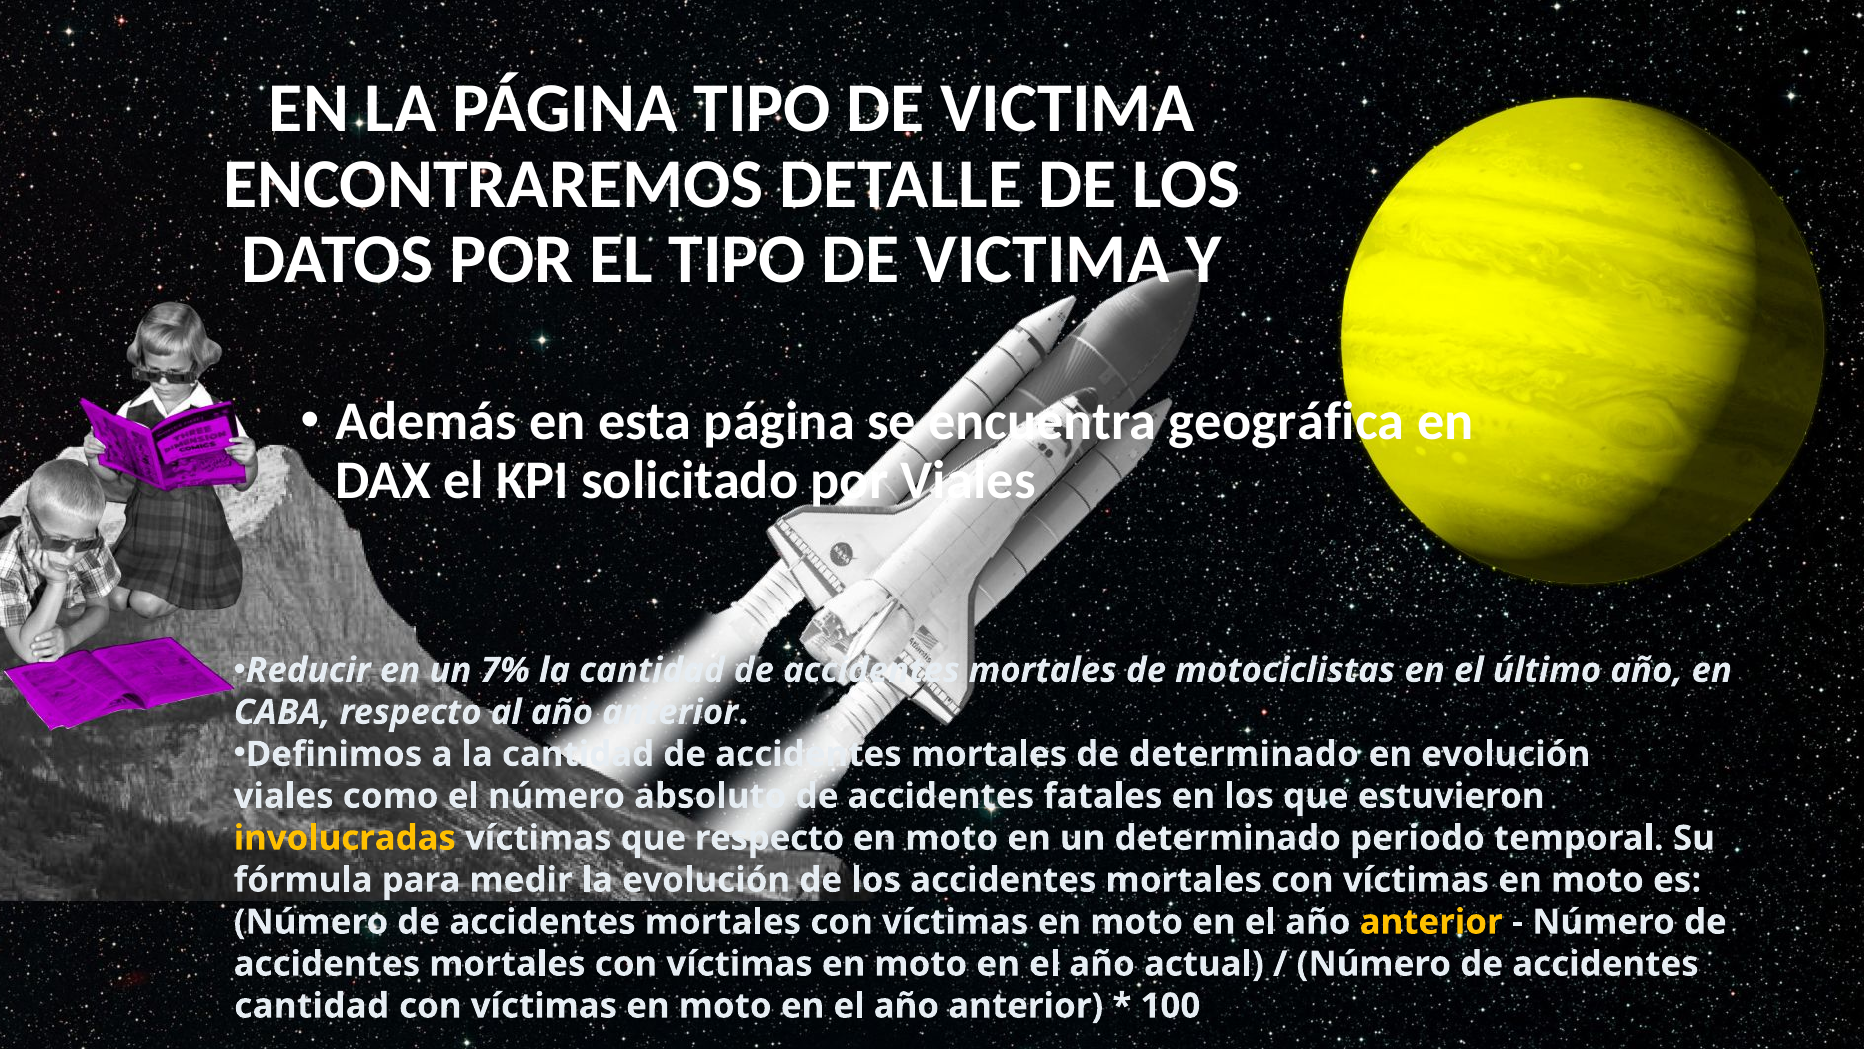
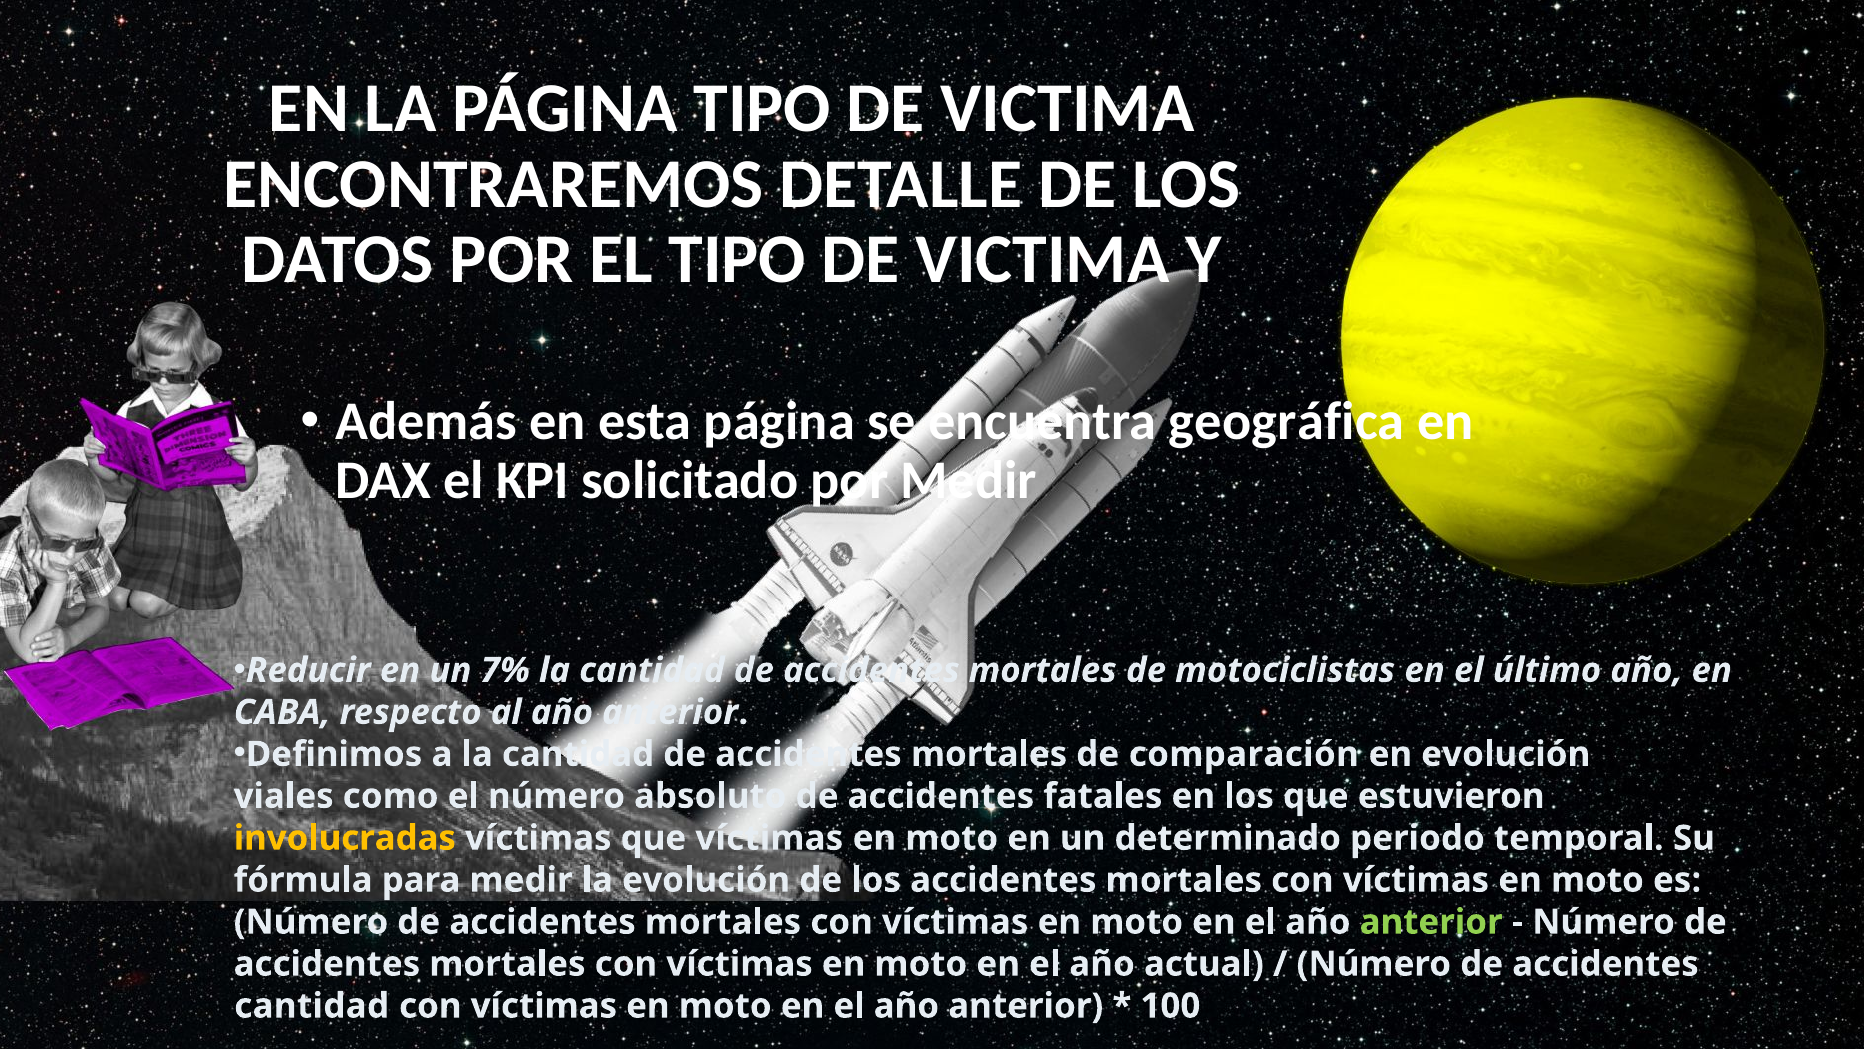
por Viales: Viales -> Medir
de determinado: determinado -> comparación
que respecto: respecto -> víctimas
anterior at (1431, 922) colour: yellow -> light green
